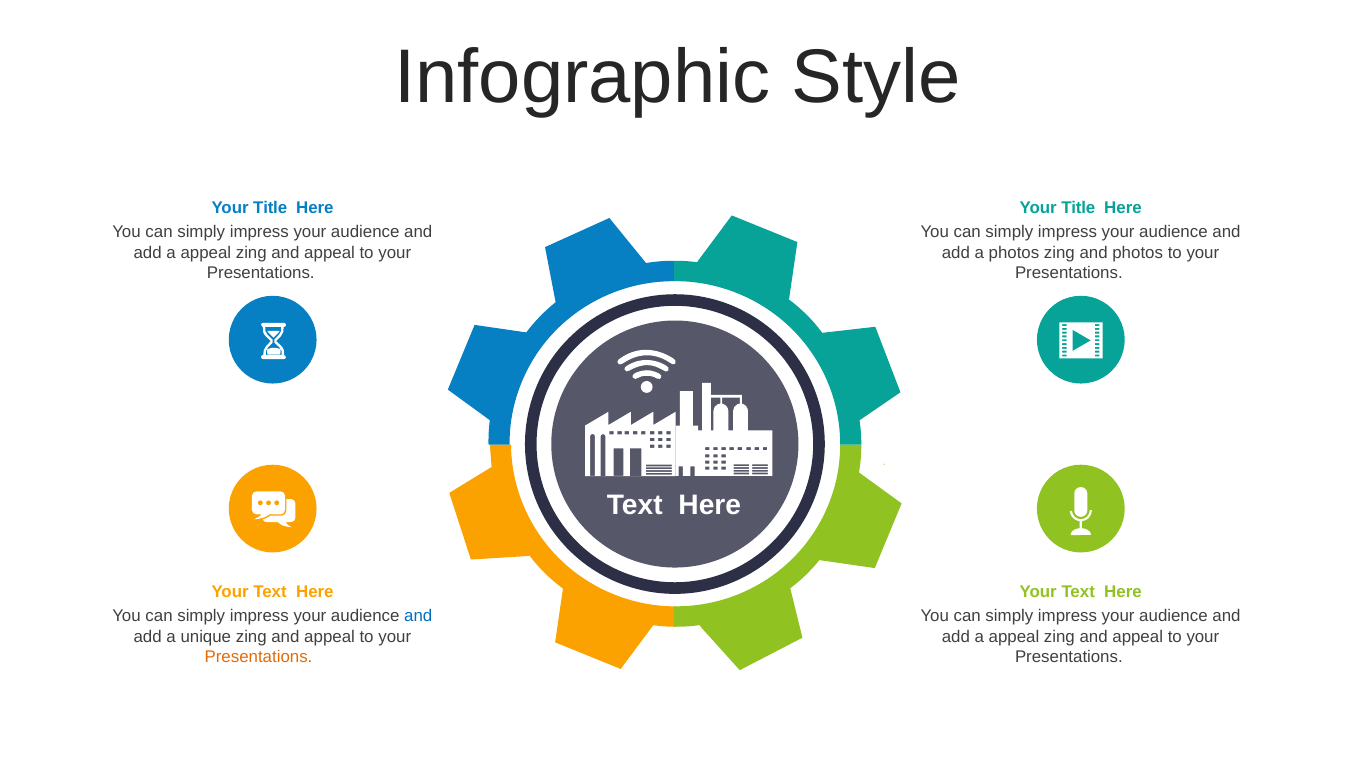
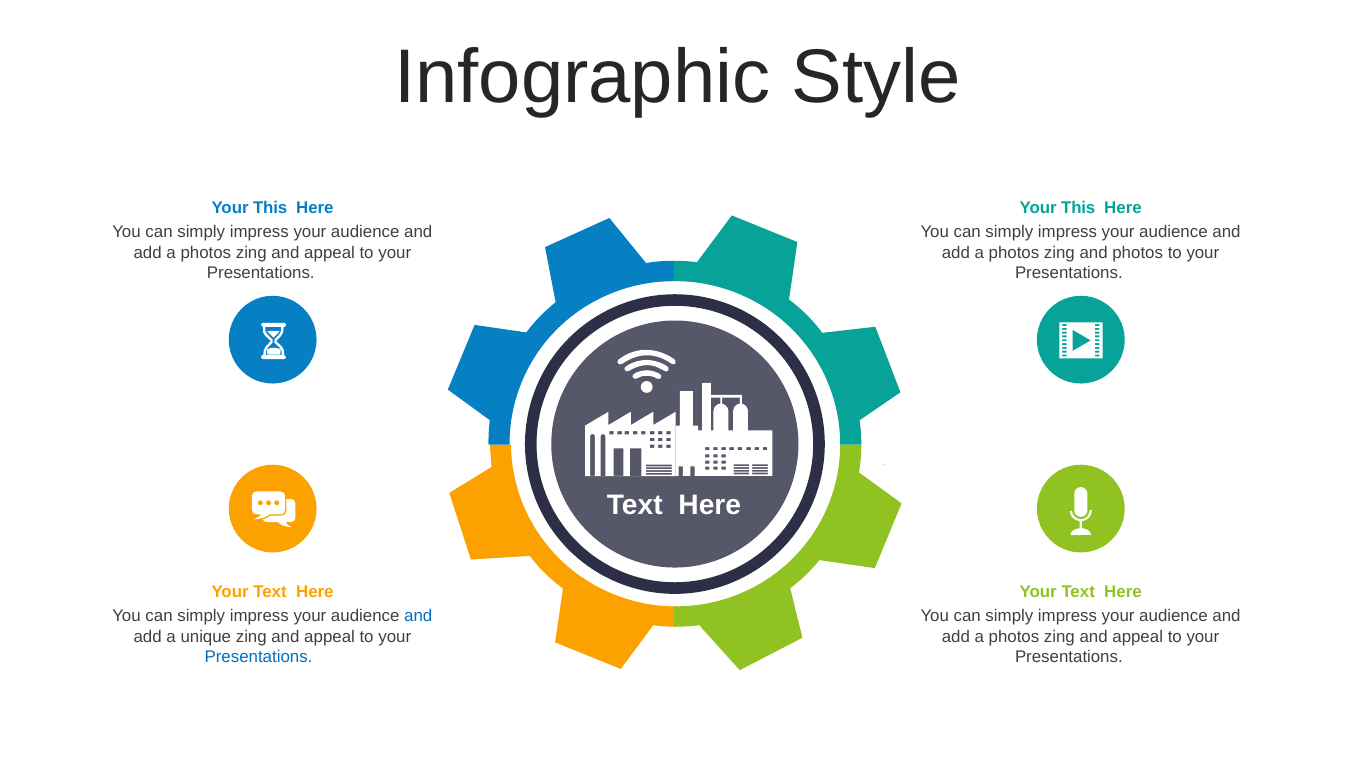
Title at (270, 208): Title -> This
Title at (1078, 208): Title -> This
appeal at (206, 253): appeal -> photos
appeal at (1014, 637): appeal -> photos
Presentations at (259, 657) colour: orange -> blue
